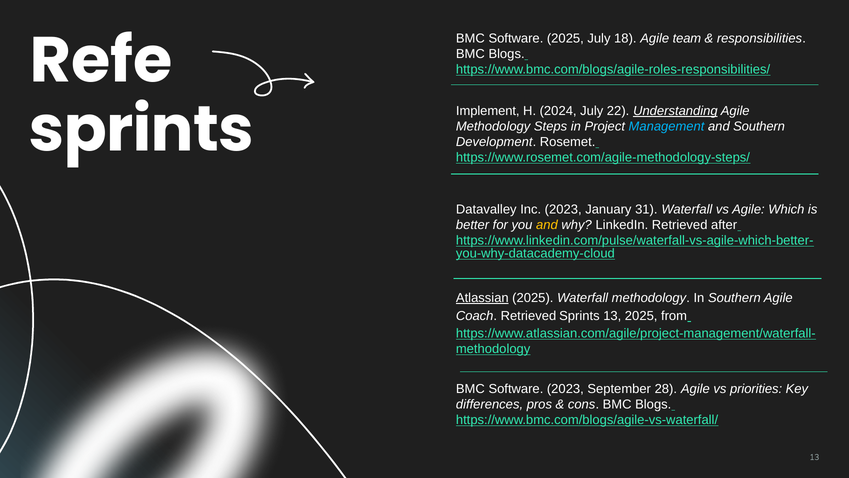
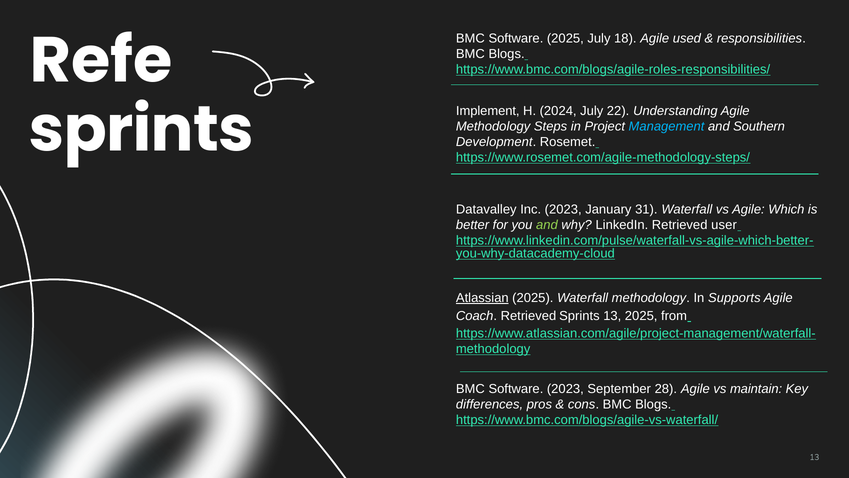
team: team -> used
Understanding underline: present -> none
and at (547, 225) colour: yellow -> light green
after: after -> user
In Southern: Southern -> Supports
priorities: priorities -> maintain
